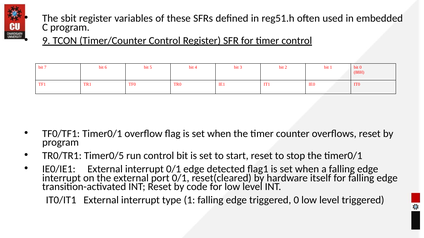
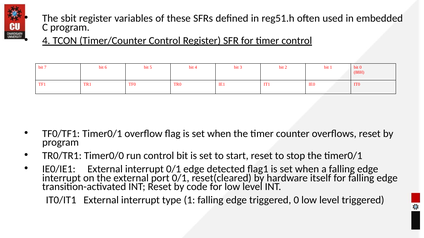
9 at (46, 41): 9 -> 4
Timer0/5: Timer0/5 -> Timer0/0
